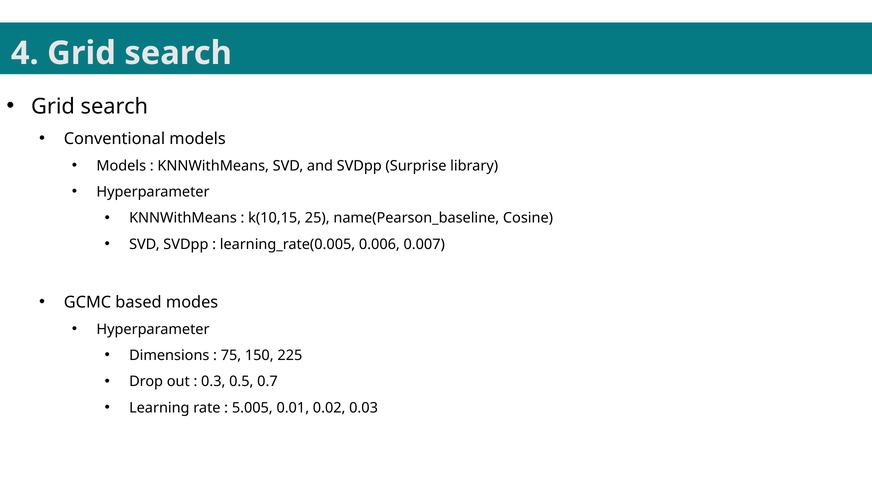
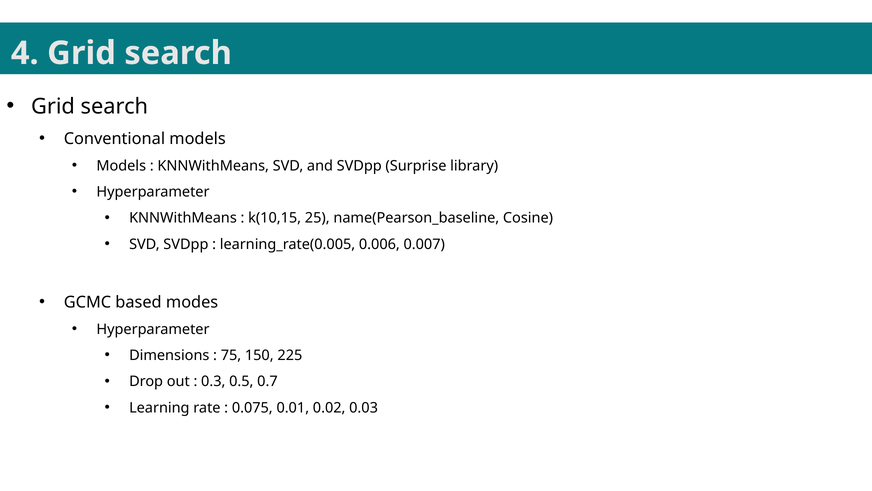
5.005: 5.005 -> 0.075
